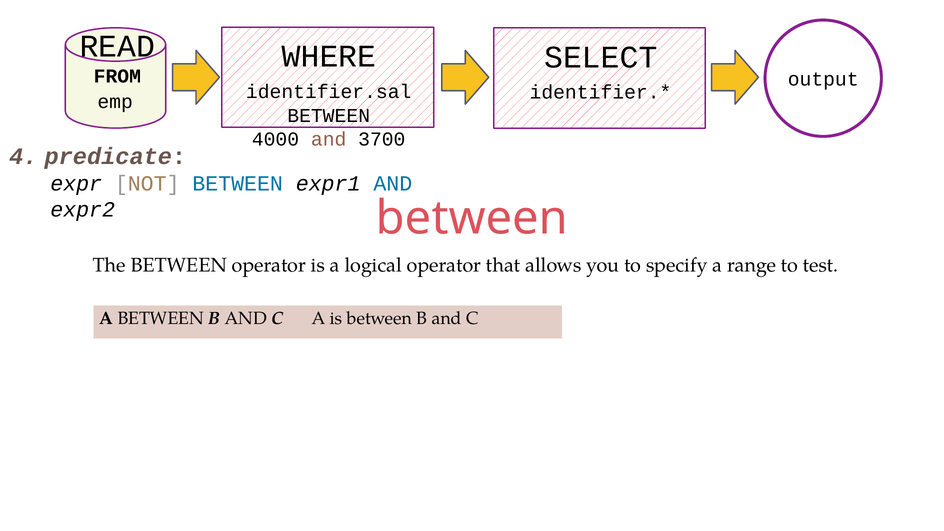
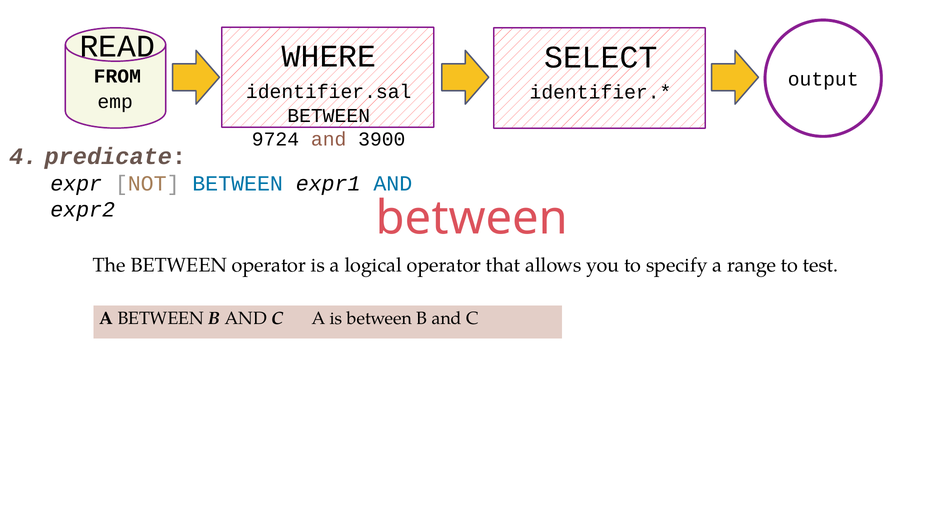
4000: 4000 -> 9724
3700: 3700 -> 3900
